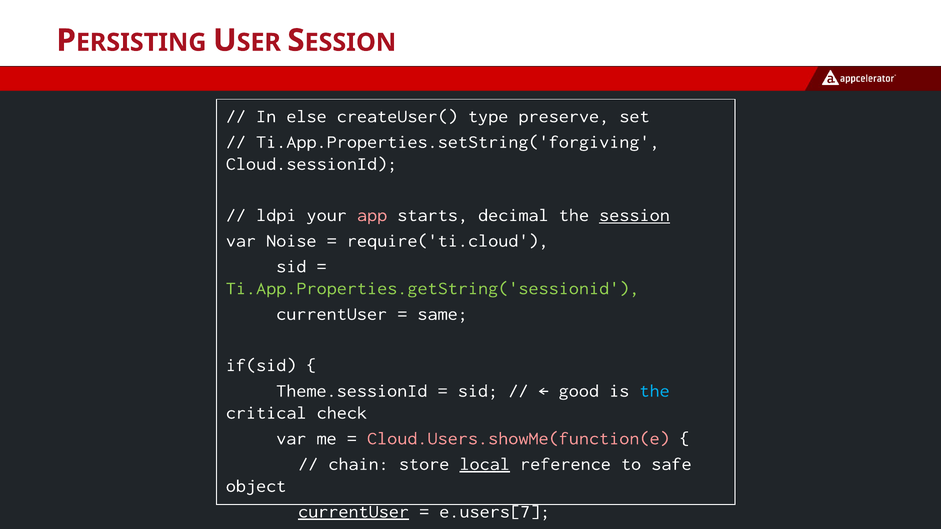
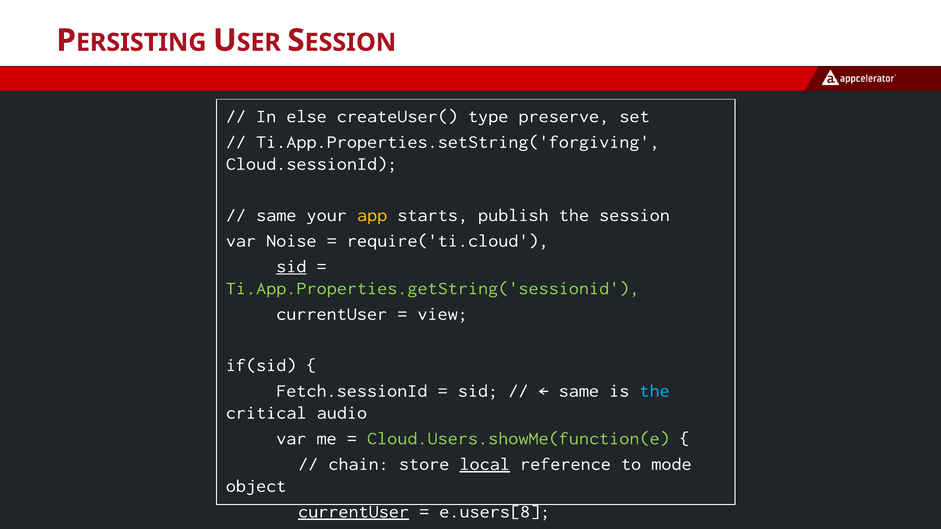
ldpi at (276, 215): ldpi -> same
app colour: pink -> yellow
decimal: decimal -> publish
session underline: present -> none
sid at (291, 266) underline: none -> present
same: same -> view
Theme.sessionId: Theme.sessionId -> Fetch.sessionId
good at (579, 391): good -> same
check: check -> audio
Cloud.Users.showMe(function(e colour: pink -> light green
safe: safe -> mode
e.users[7: e.users[7 -> e.users[8
